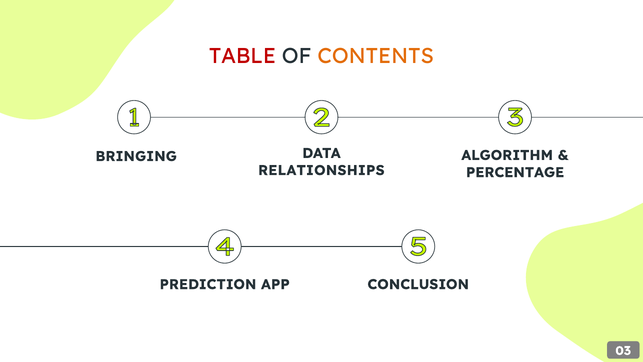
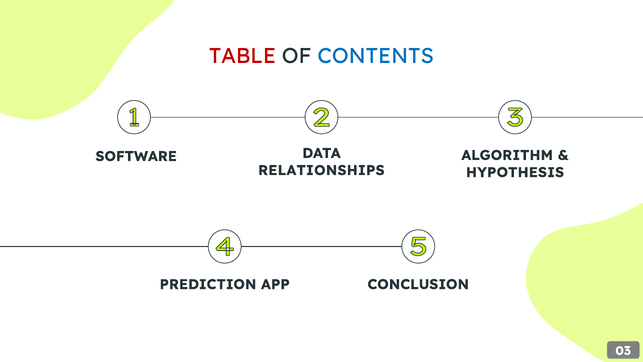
CONTENTS colour: orange -> blue
BRINGING: BRINGING -> SOFTWARE
PERCENTAGE: PERCENTAGE -> HYPOTHESIS
